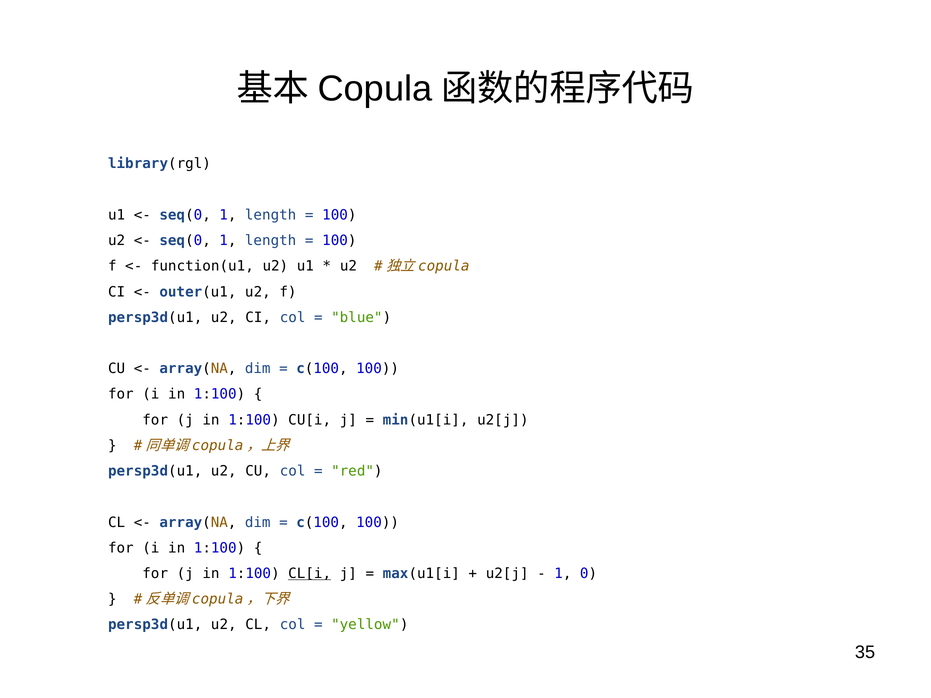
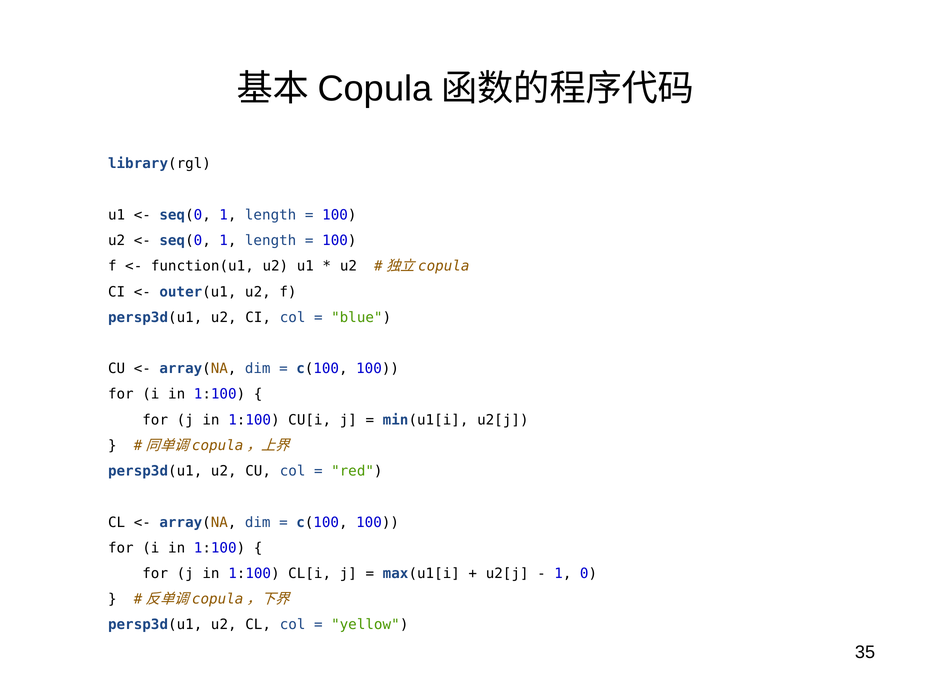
CL[i underline: present -> none
